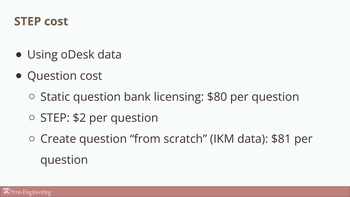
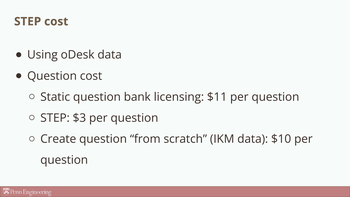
$80: $80 -> $11
$2: $2 -> $3
$81: $81 -> $10
